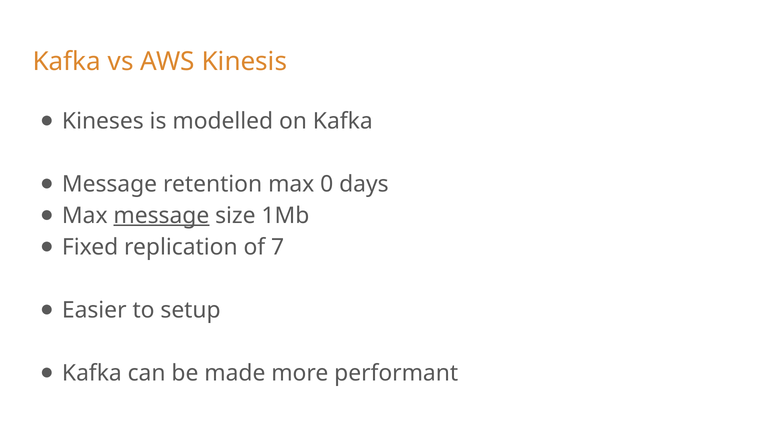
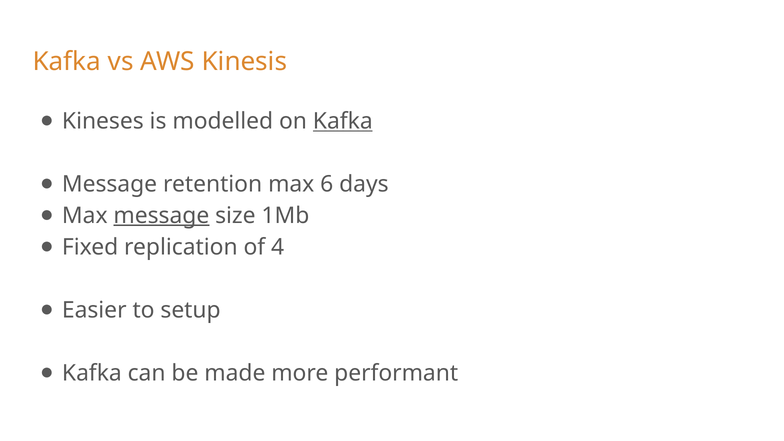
Kafka at (343, 121) underline: none -> present
0: 0 -> 6
7: 7 -> 4
